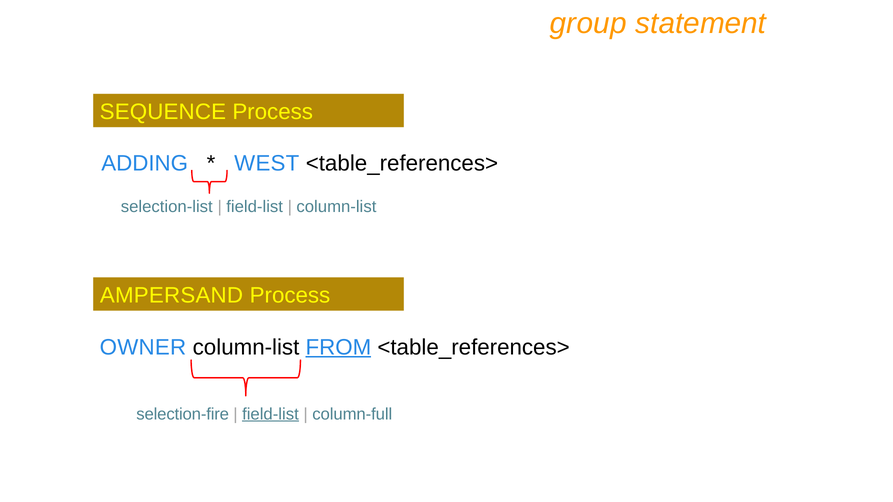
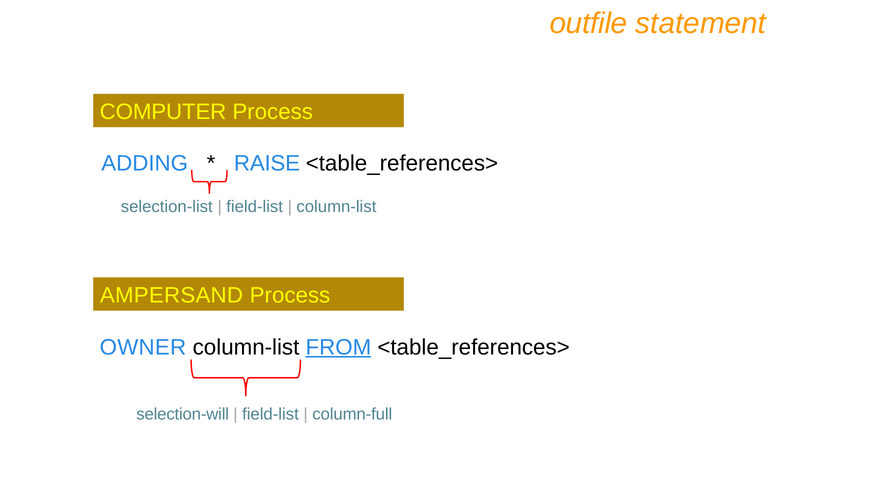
group: group -> outfile
SEQUENCE: SEQUENCE -> COMPUTER
WEST: WEST -> RAISE
selection-fire: selection-fire -> selection-will
field-list at (270, 414) underline: present -> none
